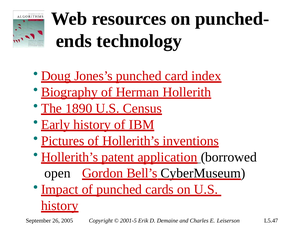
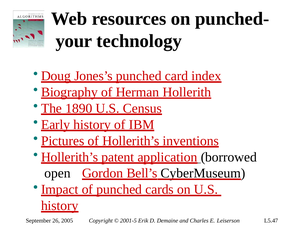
ends: ends -> your
